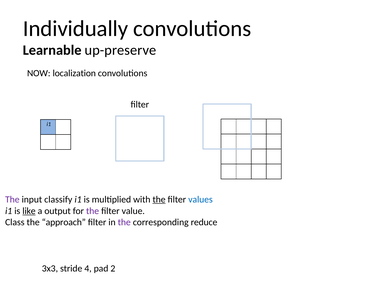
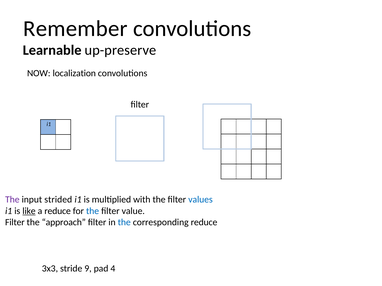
Individually: Individually -> Remember
classify: classify -> strided
the at (159, 200) underline: present -> none
a output: output -> reduce
the at (93, 211) colour: purple -> blue
Class at (15, 223): Class -> Filter
the at (124, 223) colour: purple -> blue
4: 4 -> 9
2: 2 -> 4
